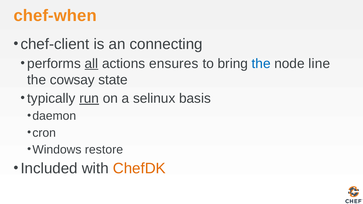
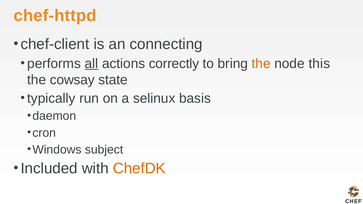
chef-when: chef-when -> chef-httpd
ensures: ensures -> correctly
the at (261, 64) colour: blue -> orange
line: line -> this
run underline: present -> none
restore: restore -> subject
